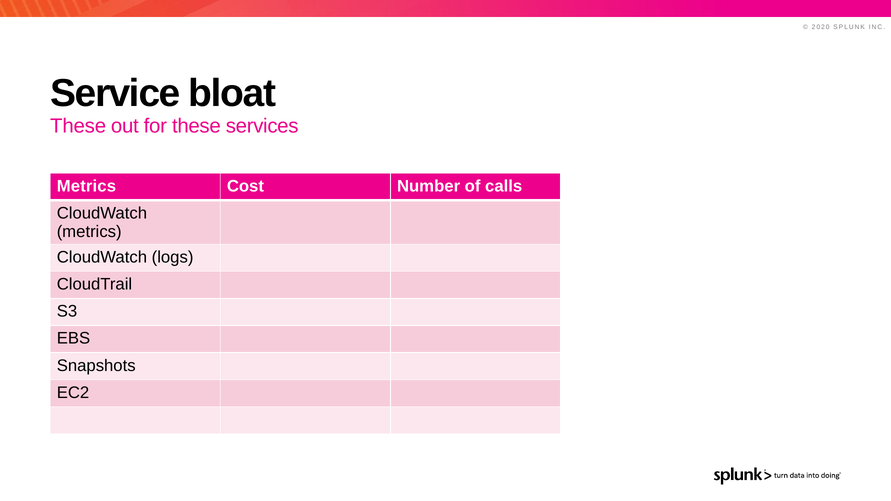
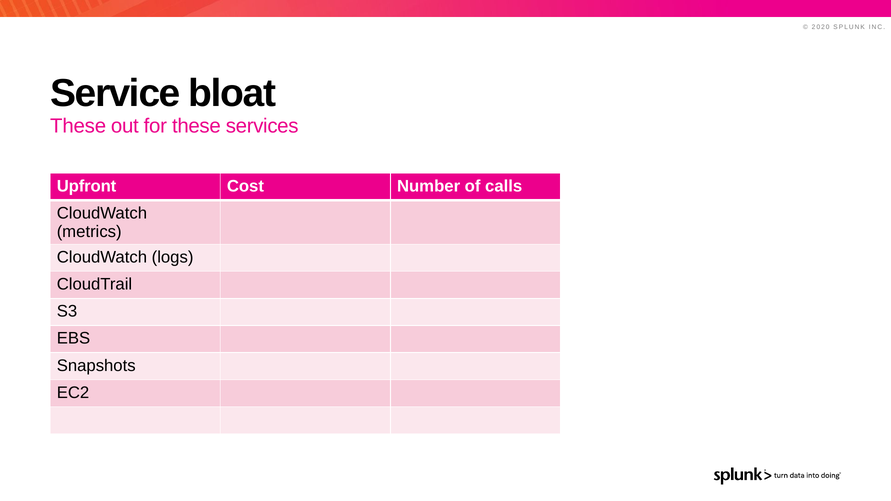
Metrics at (86, 186): Metrics -> Upfront
